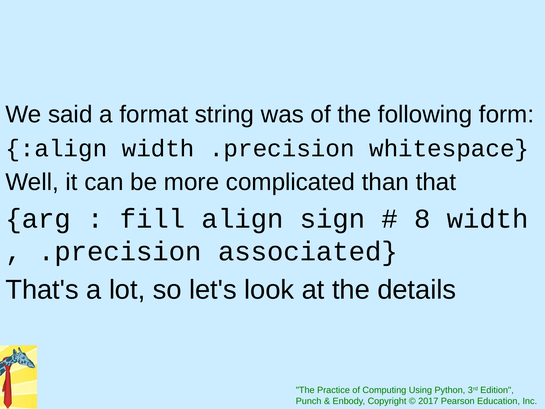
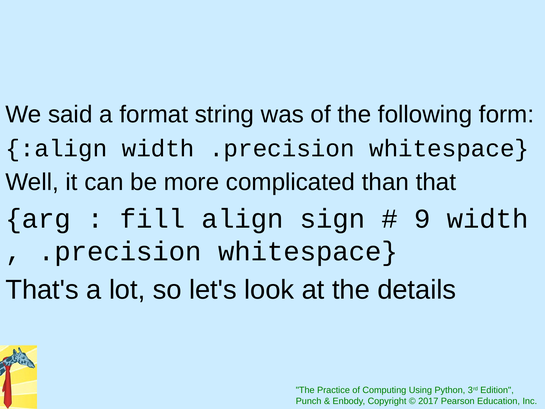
8: 8 -> 9
associated at (308, 251): associated -> whitespace
